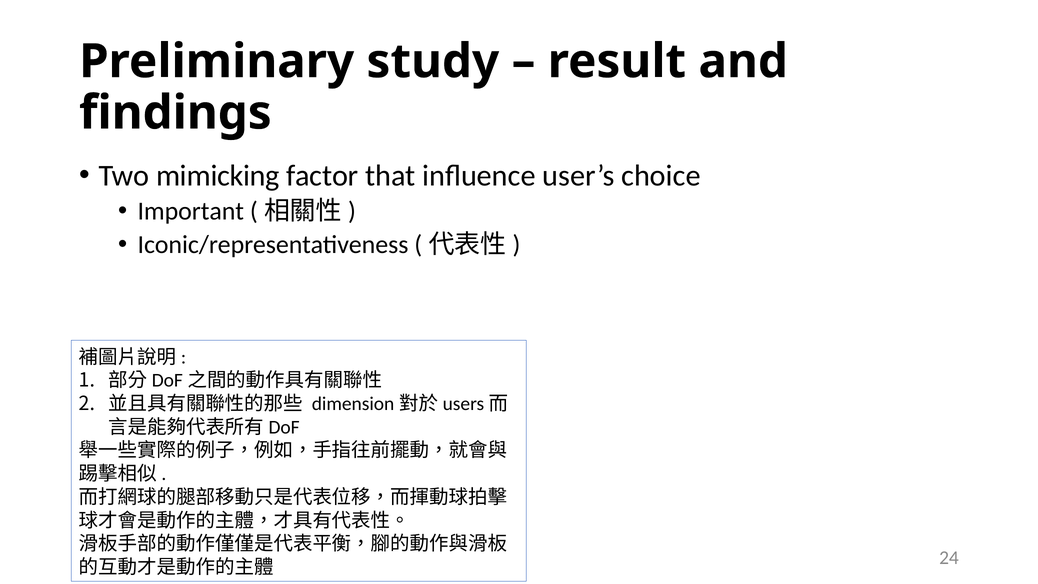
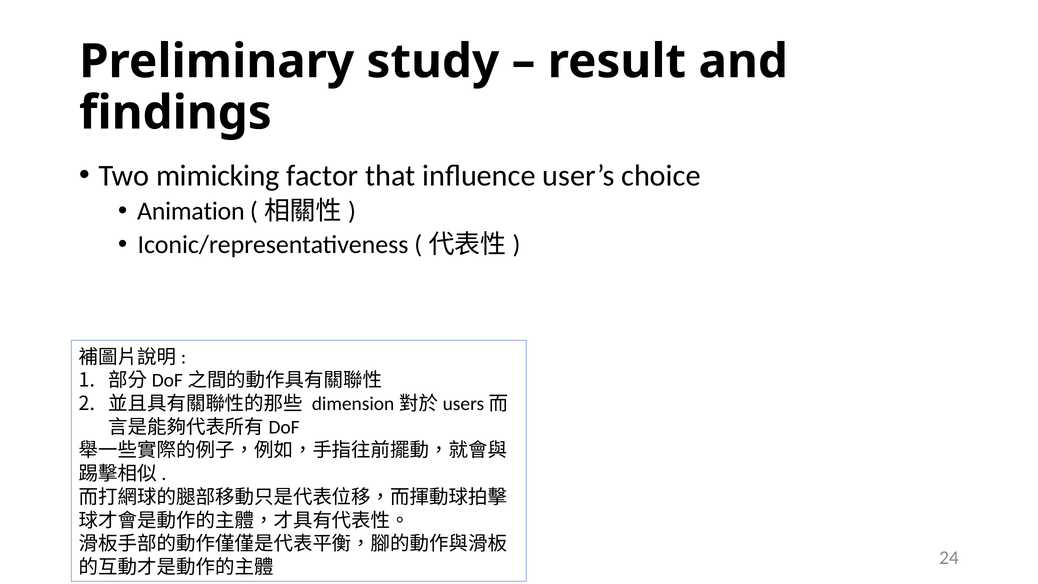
Important: Important -> Animation
